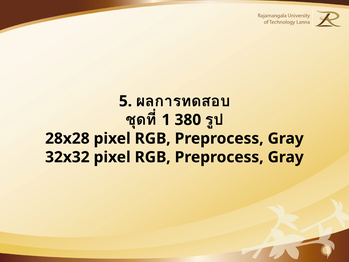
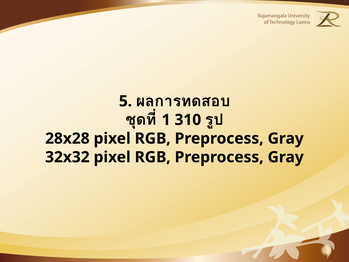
380: 380 -> 310
